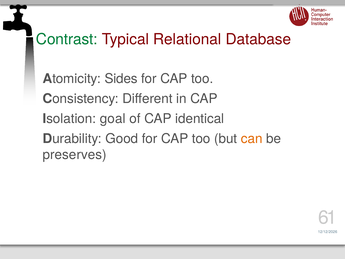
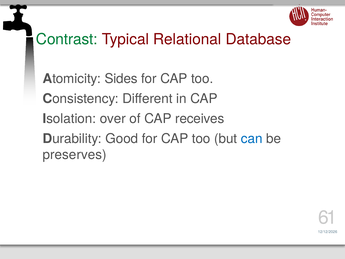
goal: goal -> over
identical: identical -> receives
can colour: orange -> blue
